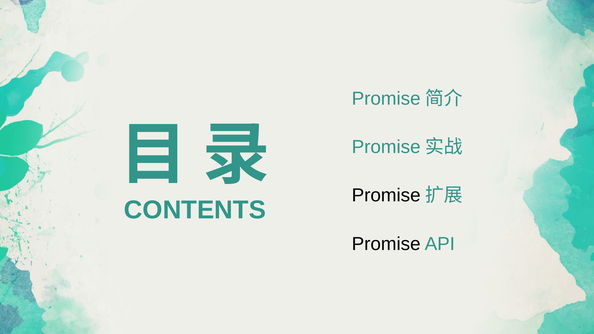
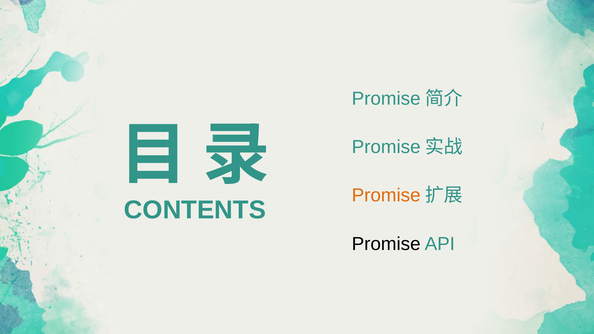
Promise at (386, 195) colour: black -> orange
